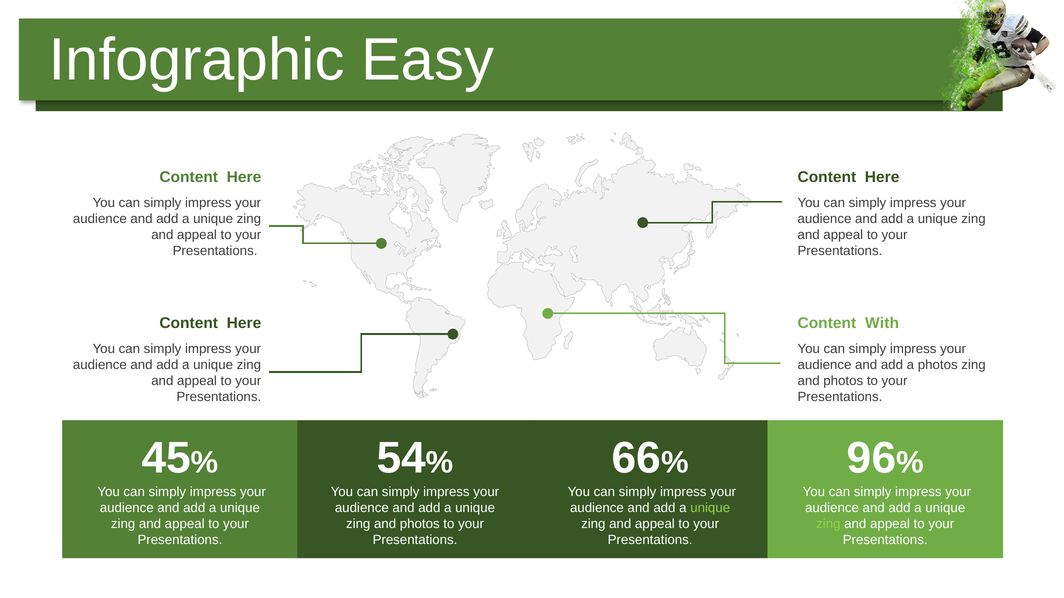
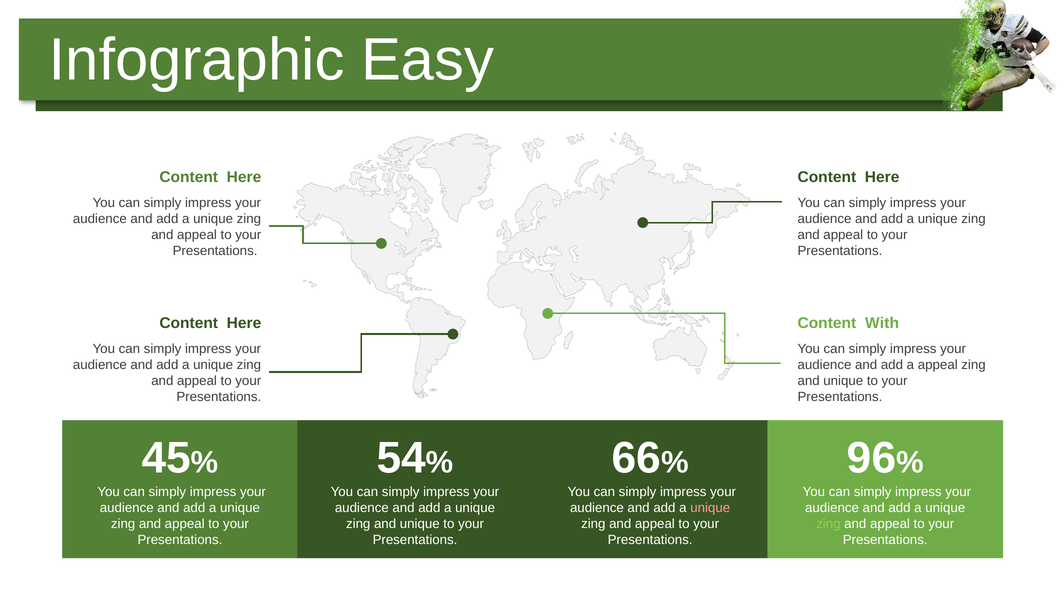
a photos: photos -> appeal
photos at (843, 381): photos -> unique
unique at (710, 508) colour: light green -> pink
photos at (420, 524): photos -> unique
